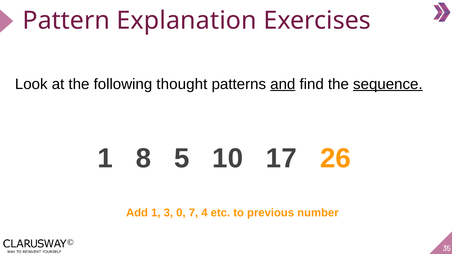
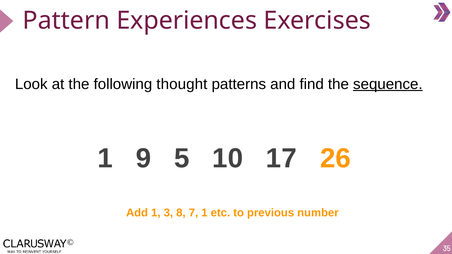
Explanation: Explanation -> Experiences
and underline: present -> none
8: 8 -> 9
0: 0 -> 8
7 4: 4 -> 1
